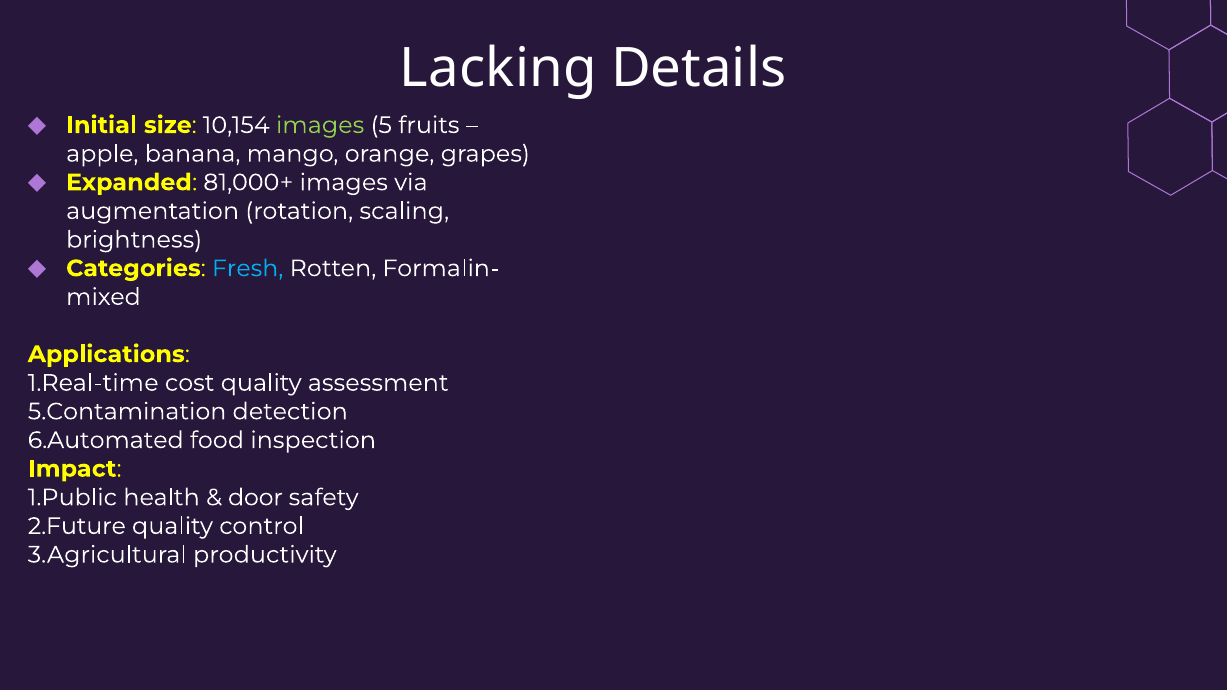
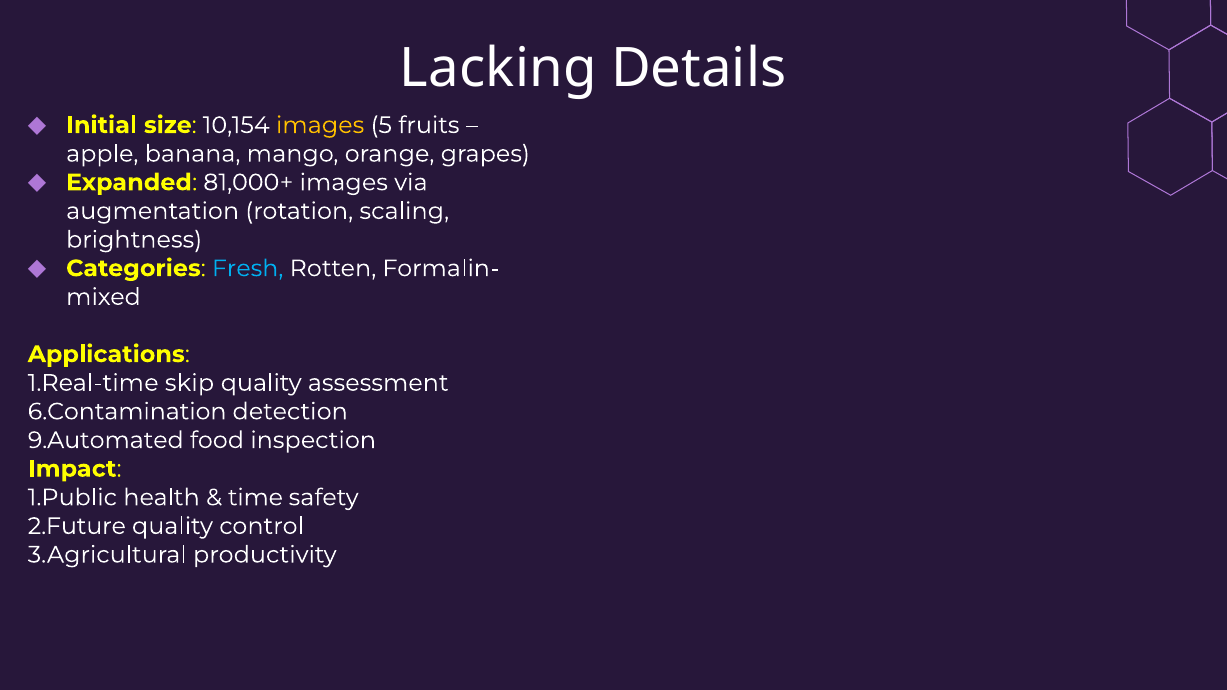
images at (320, 125) colour: light green -> yellow
cost: cost -> skip
5.Contamination: 5.Contamination -> 6.Contamination
6.Automated: 6.Automated -> 9.Automated
door: door -> time
